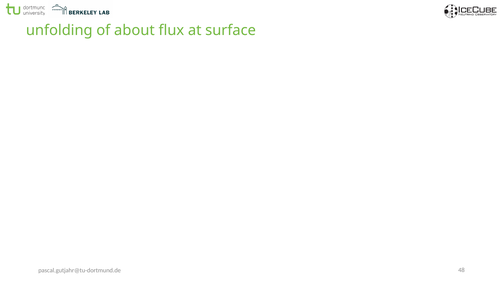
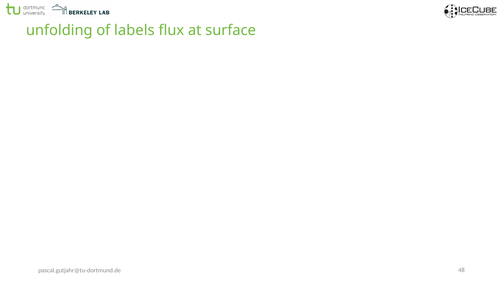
about: about -> labels
